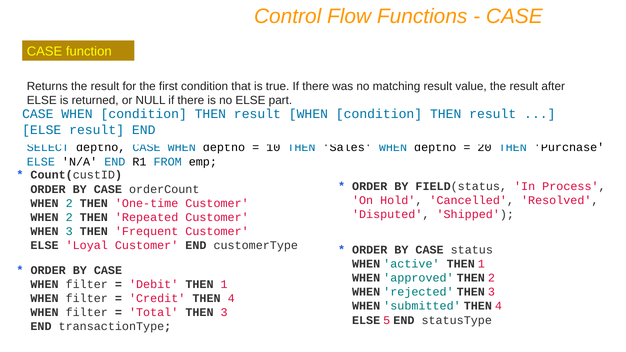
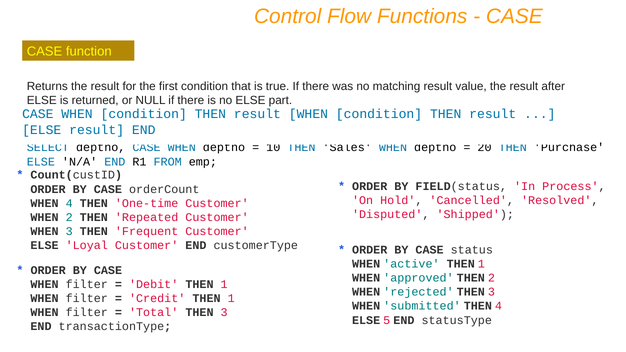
2 at (69, 203): 2 -> 4
Credit THEN 4: 4 -> 1
